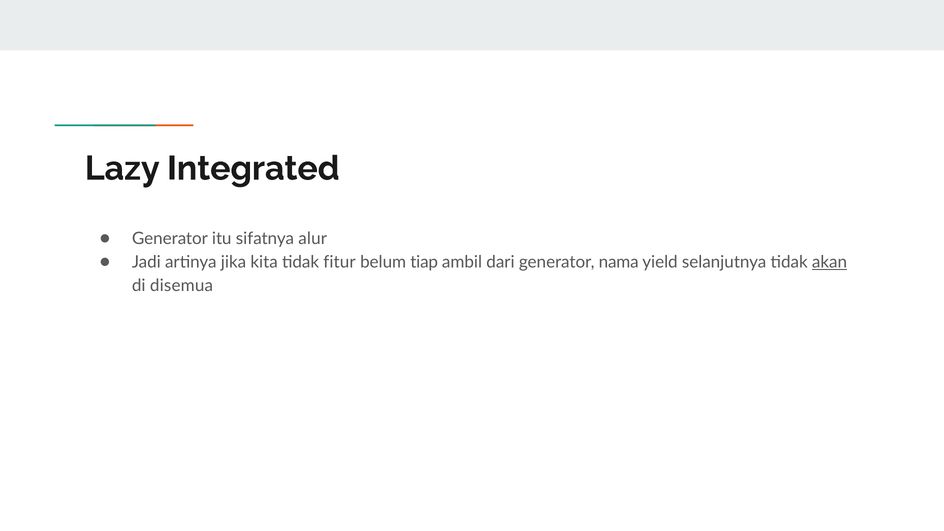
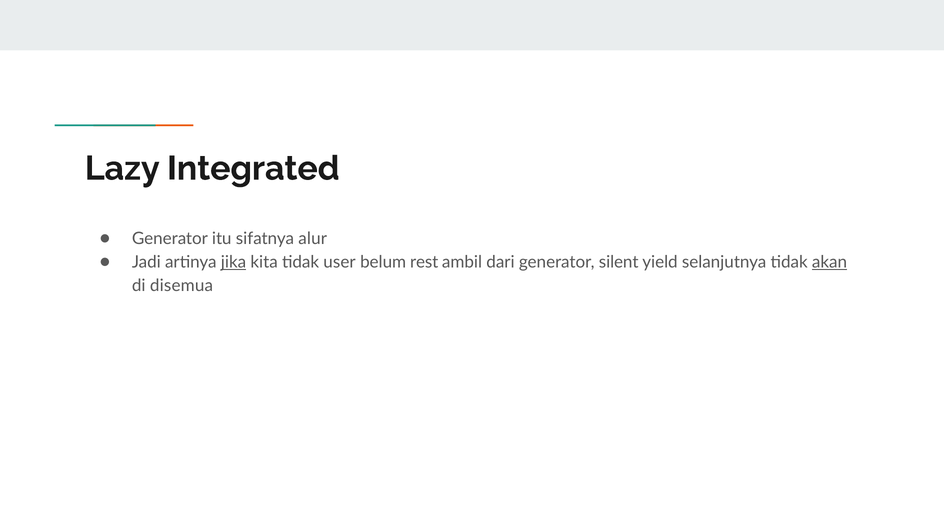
jika underline: none -> present
fitur: fitur -> user
tiap: tiap -> rest
nama: nama -> silent
